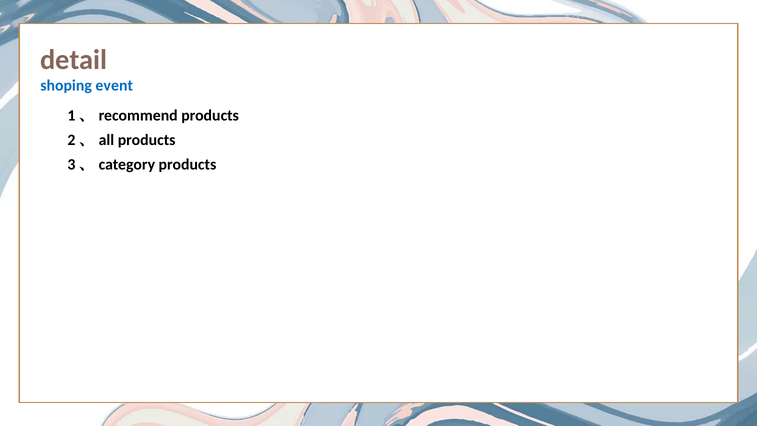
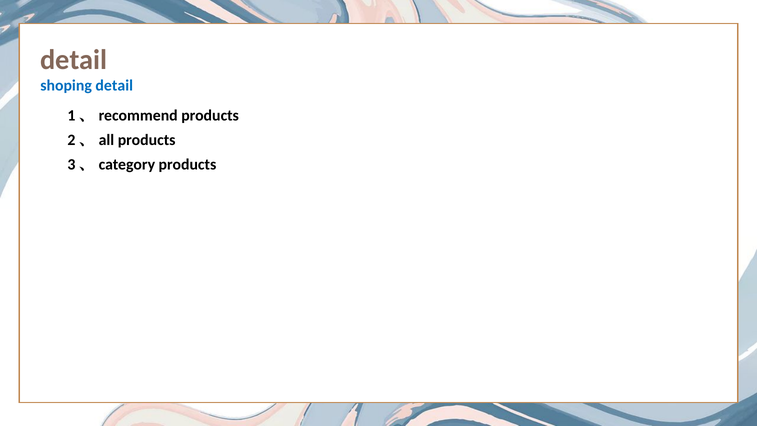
shoping event: event -> detail
